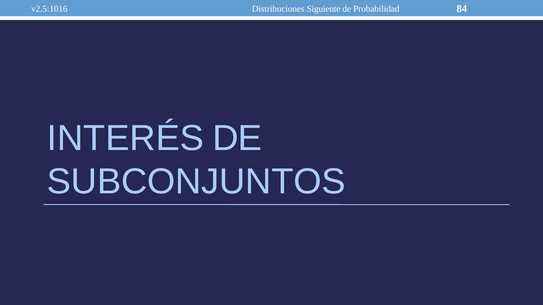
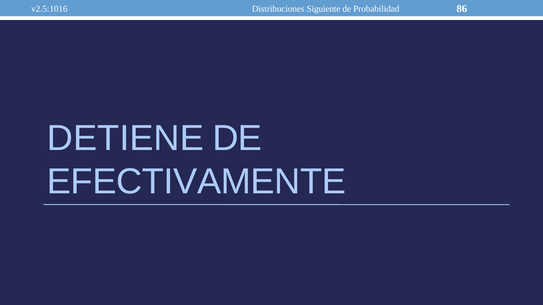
84: 84 -> 86
INTERÉS: INTERÉS -> DETIENE
SUBCONJUNTOS: SUBCONJUNTOS -> EFECTIVAMENTE
